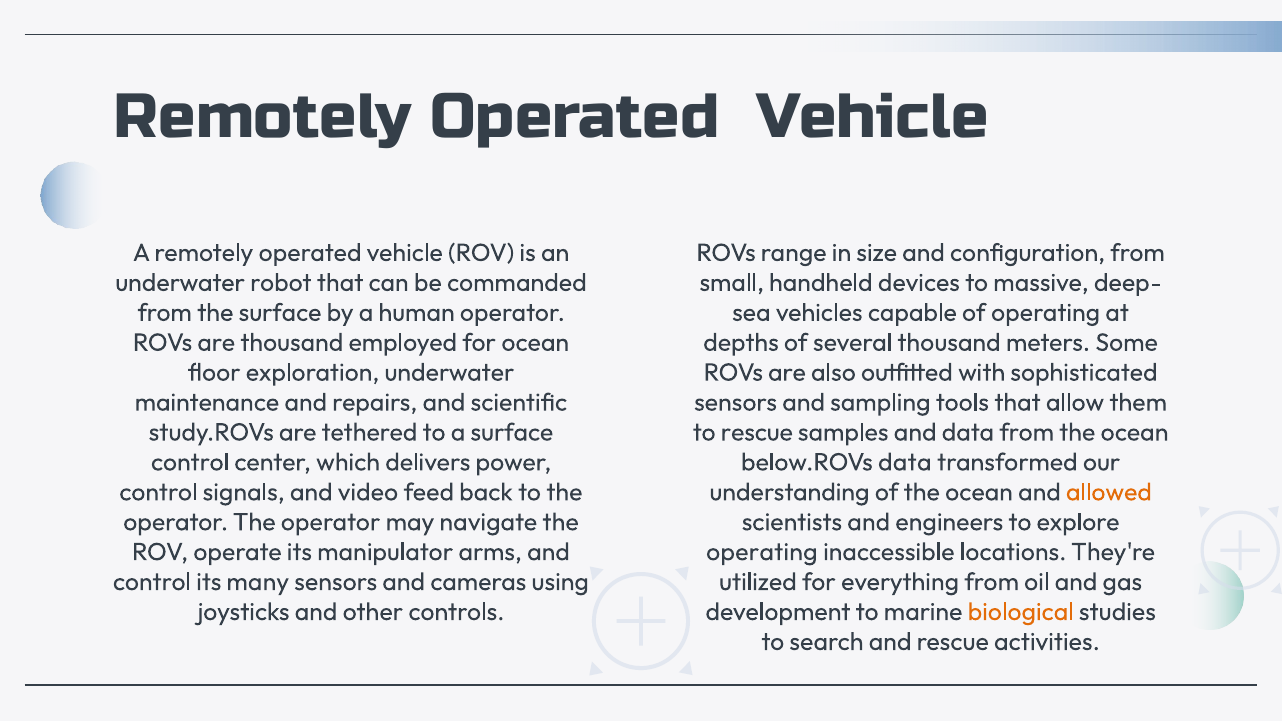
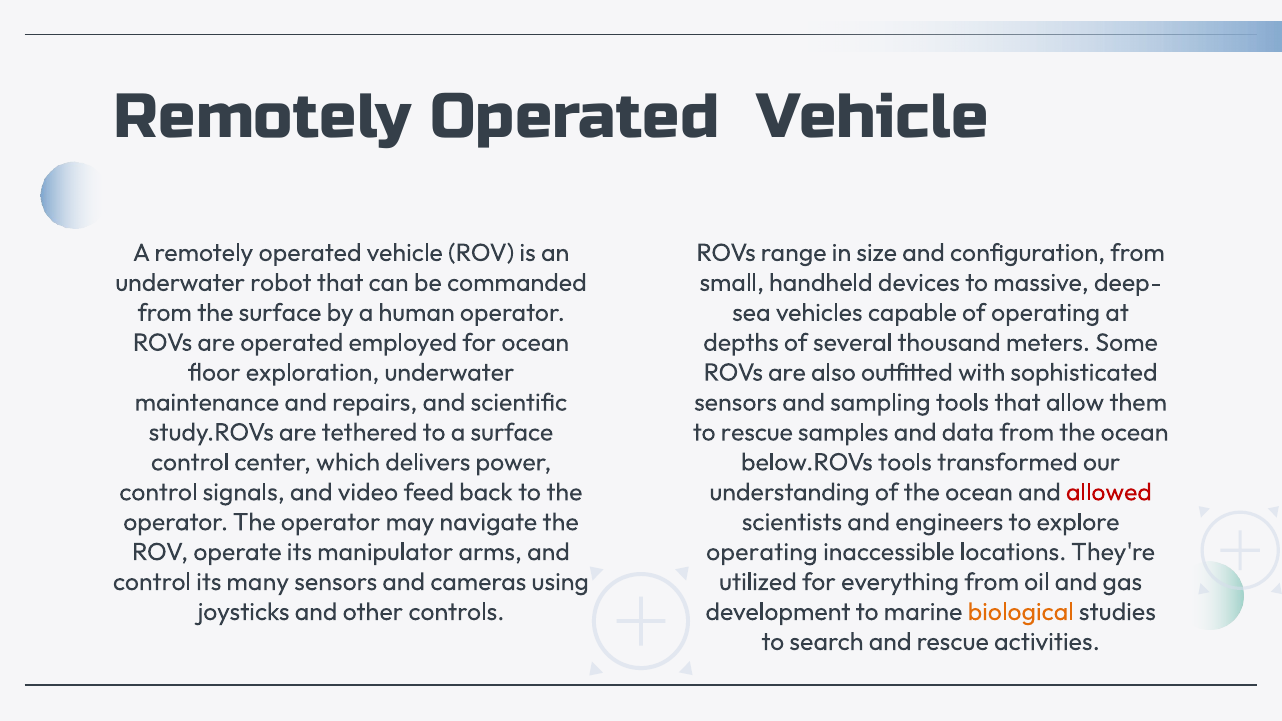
are thousand: thousand -> operated
below.ROVs data: data -> tools
allowed colour: orange -> red
